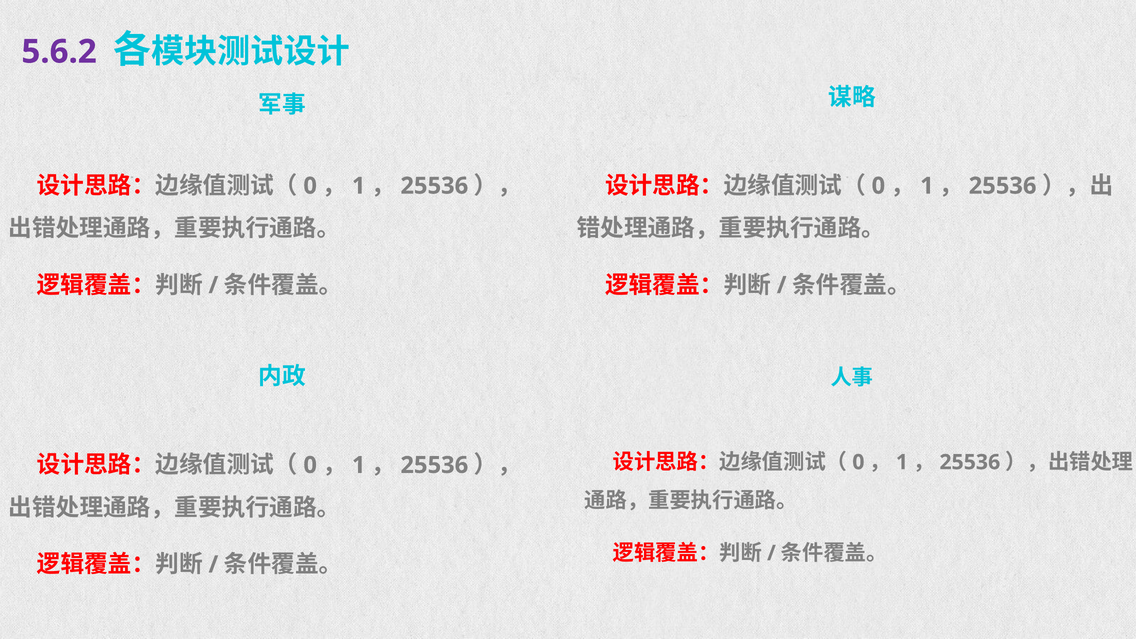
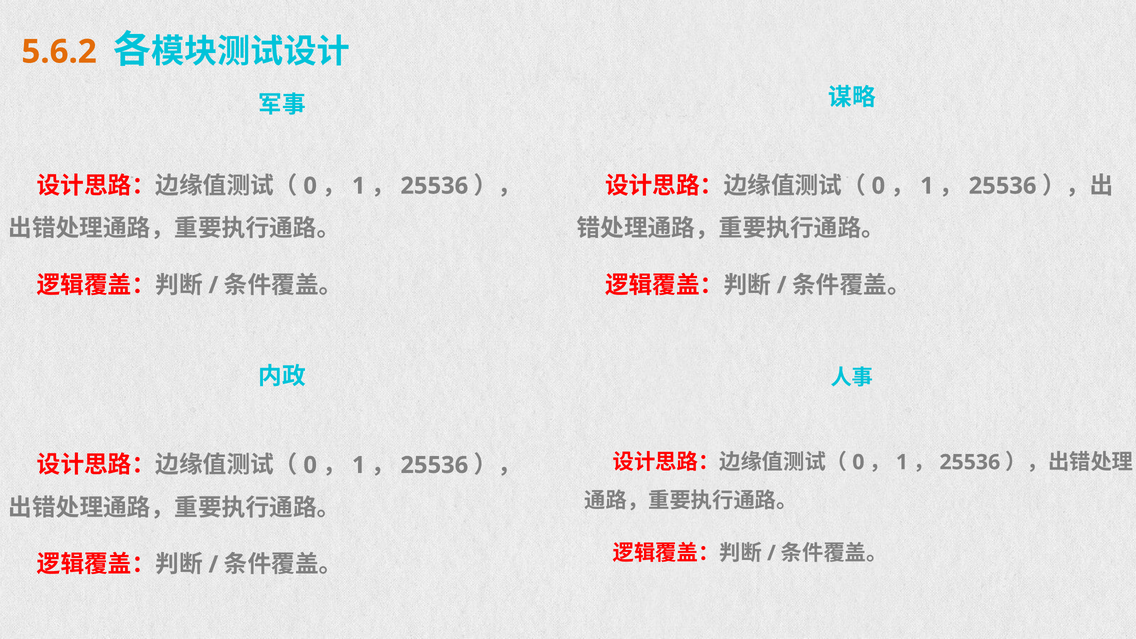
5.6.2 colour: purple -> orange
